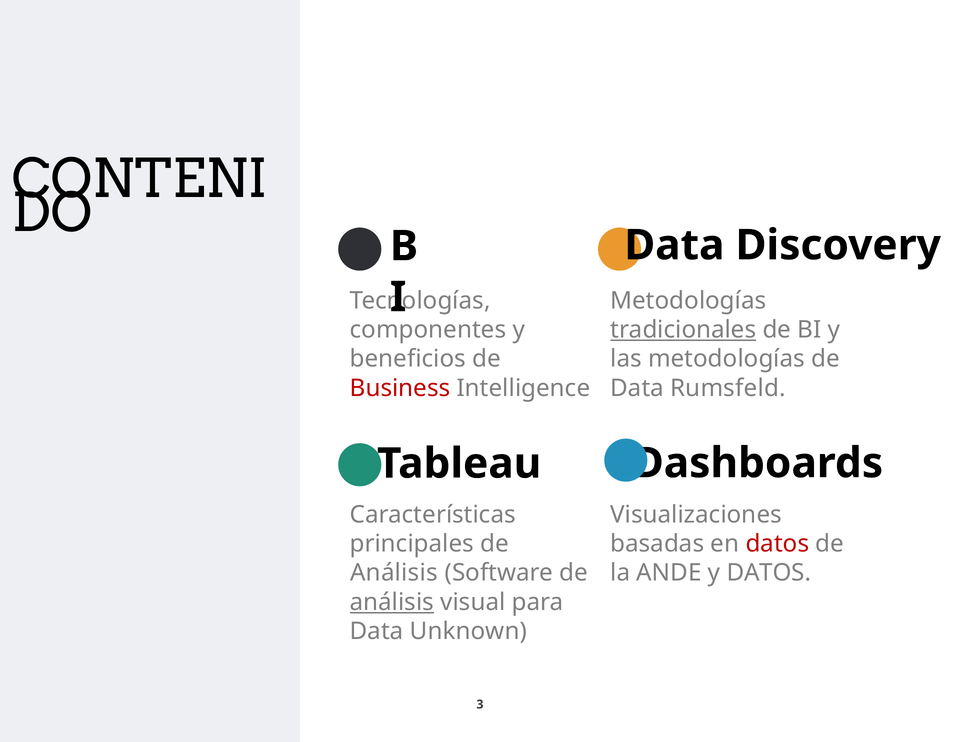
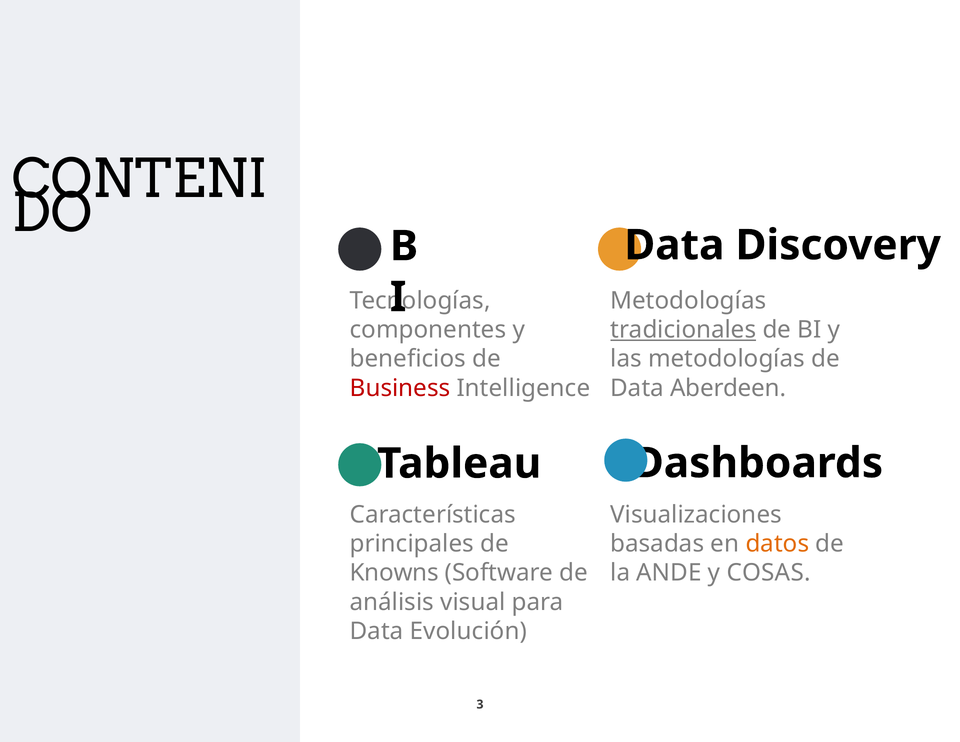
Rumsfeld: Rumsfeld -> Aberdeen
datos at (777, 544) colour: red -> orange
Análisis at (394, 573): Análisis -> Knowns
y DATOS: DATOS -> COSAS
análisis at (392, 602) underline: present -> none
Unknown: Unknown -> Evolución
